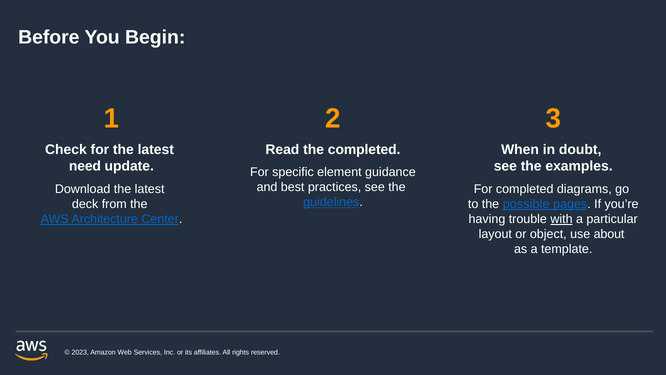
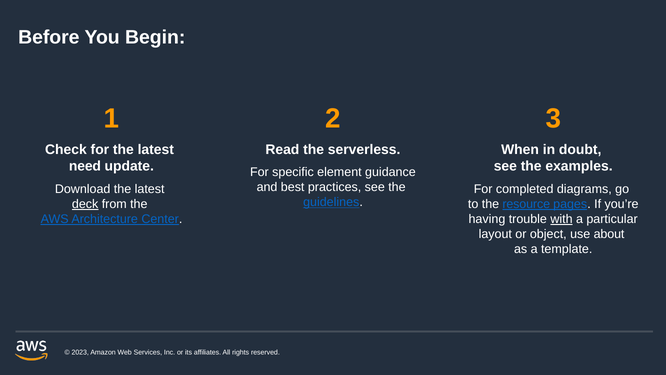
the completed: completed -> serverless
deck underline: none -> present
possible: possible -> resource
